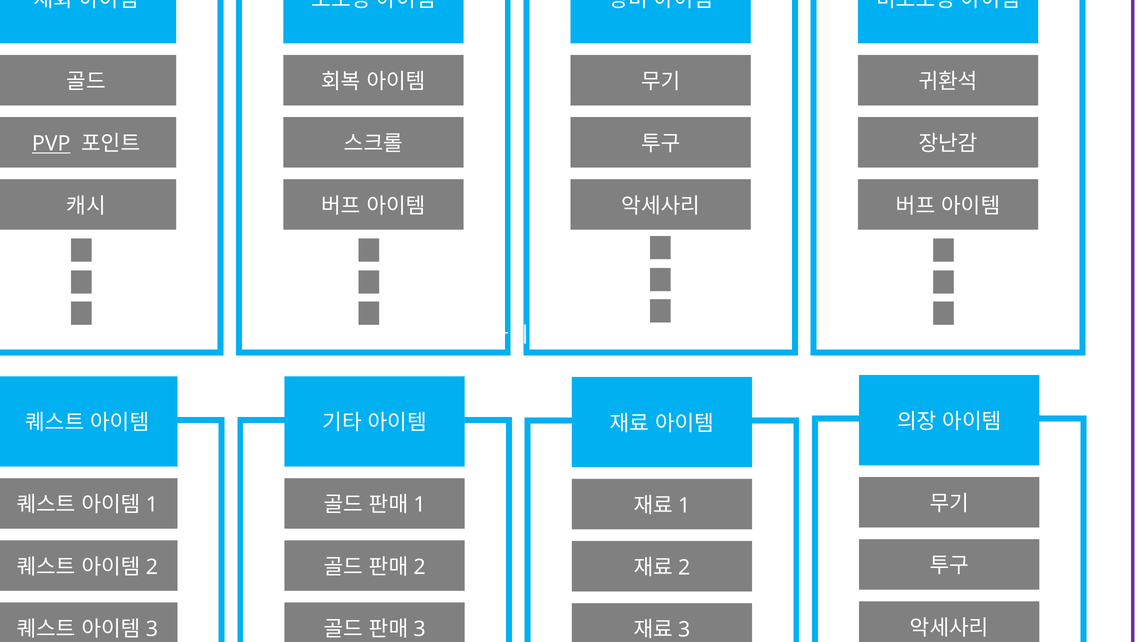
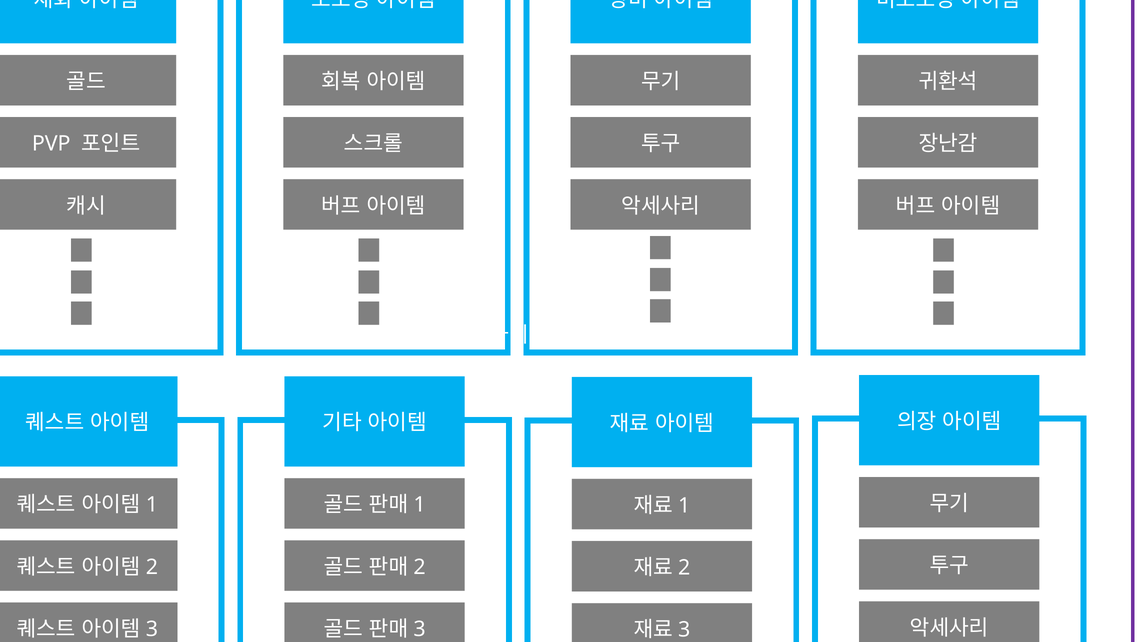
PVP underline: present -> none
